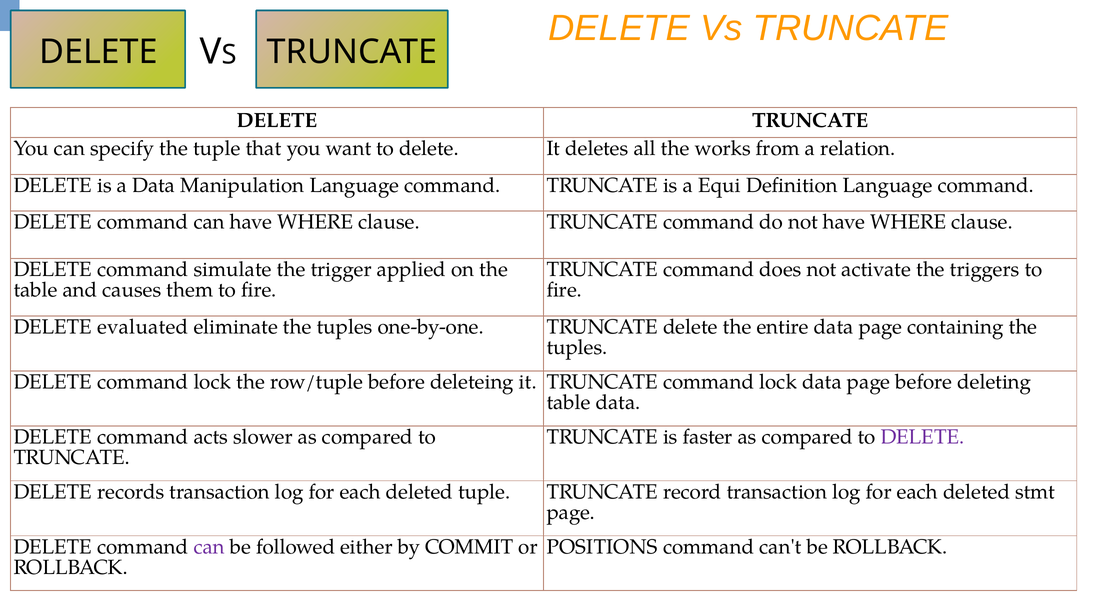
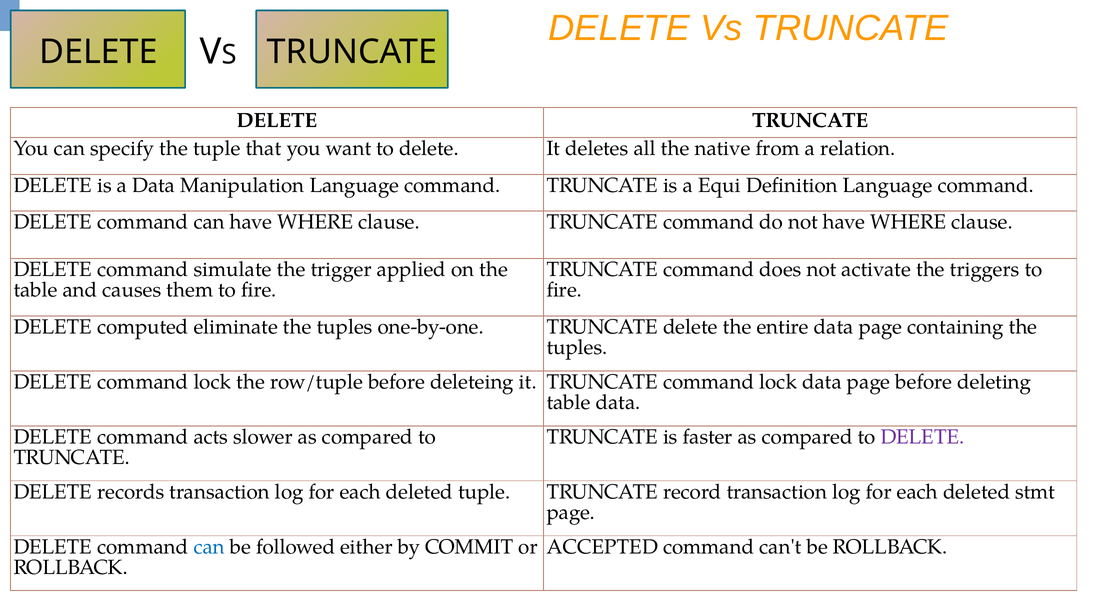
works: works -> native
evaluated: evaluated -> computed
can at (209, 547) colour: purple -> blue
POSITIONS: POSITIONS -> ACCEPTED
